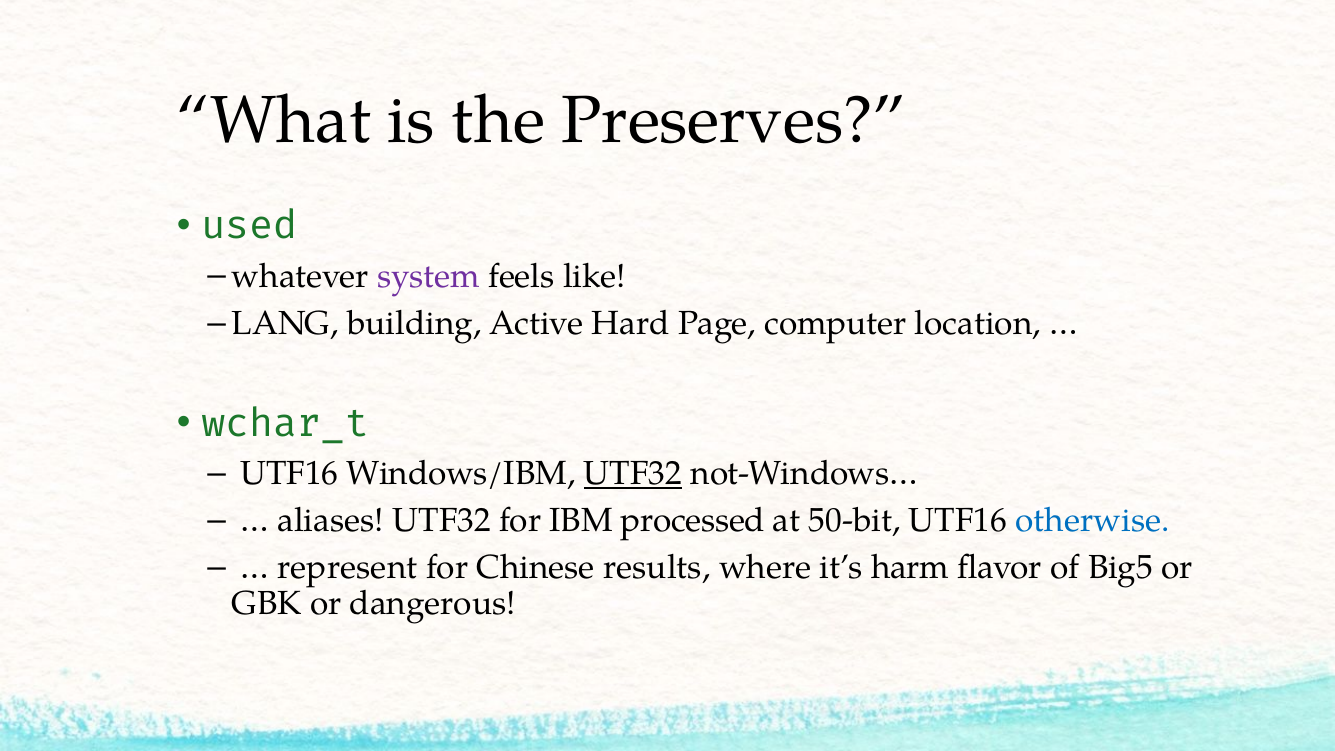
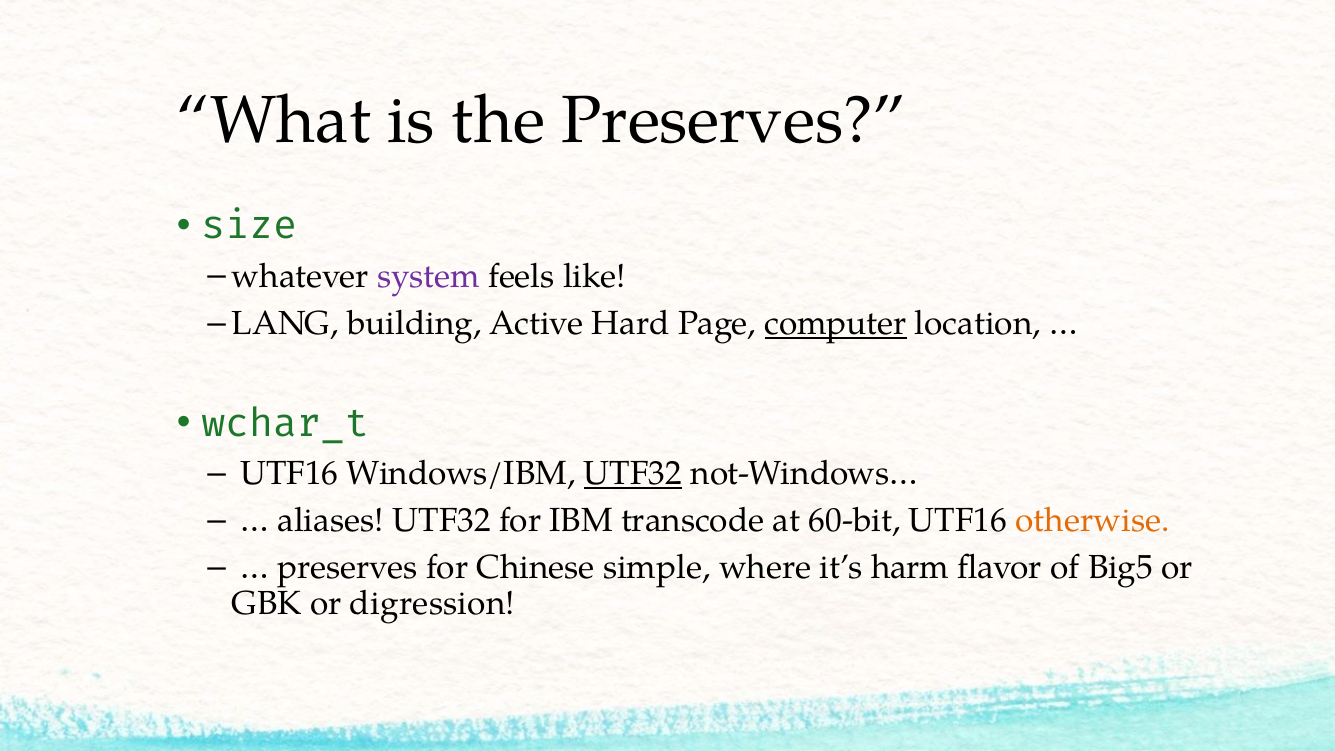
used: used -> size
computer underline: none -> present
processed: processed -> transcode
50-bit: 50-bit -> 60-bit
otherwise colour: blue -> orange
represent at (347, 568): represent -> preserves
results: results -> simple
dangerous: dangerous -> digression
